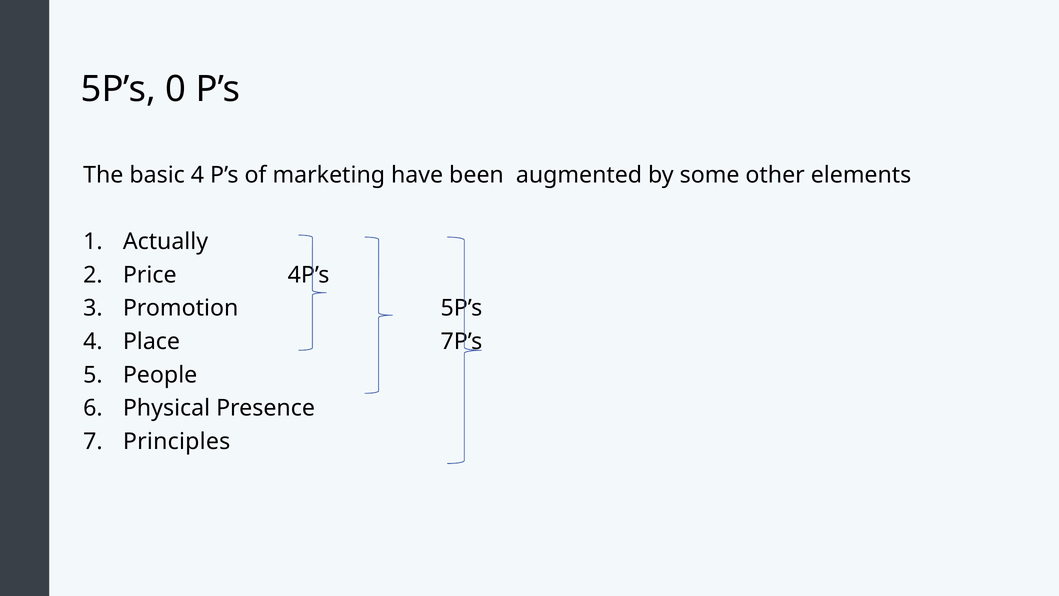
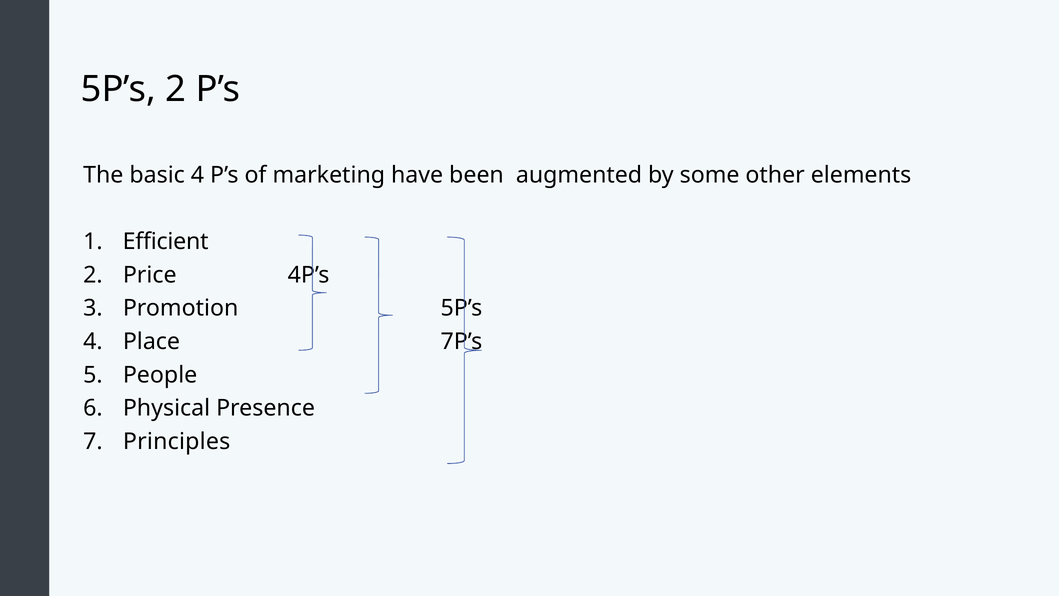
5P’s 0: 0 -> 2
Actually: Actually -> Efficient
